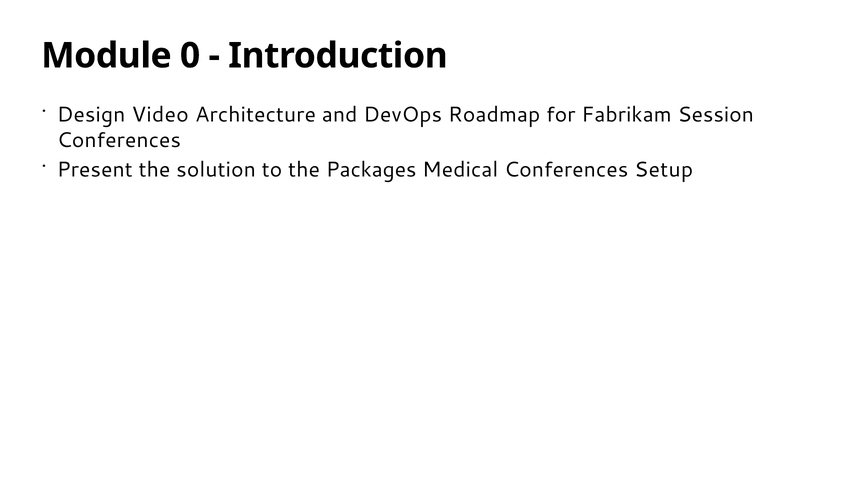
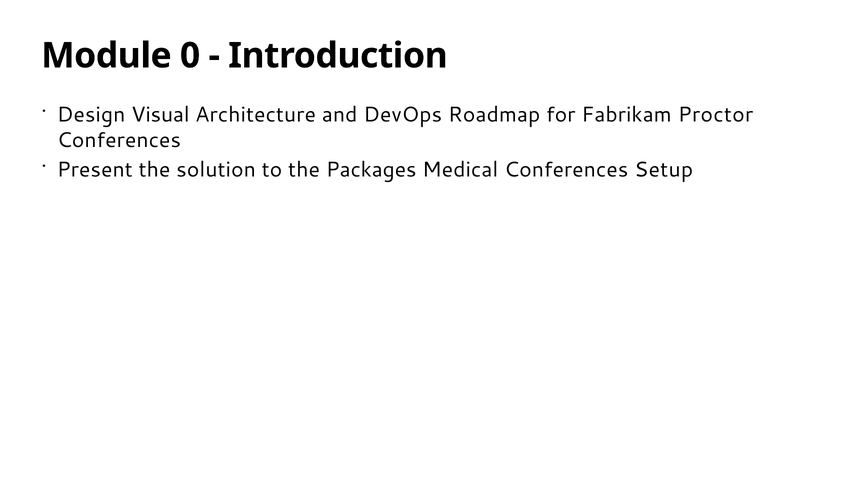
Video: Video -> Visual
Session: Session -> Proctor
